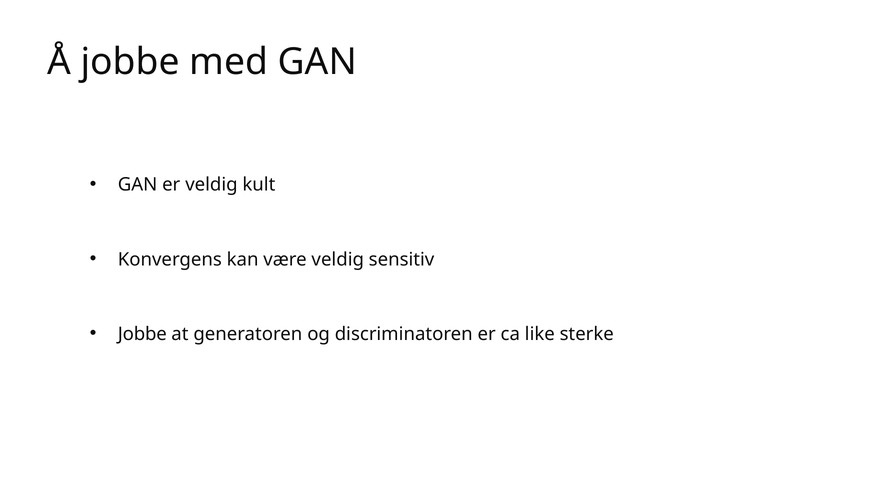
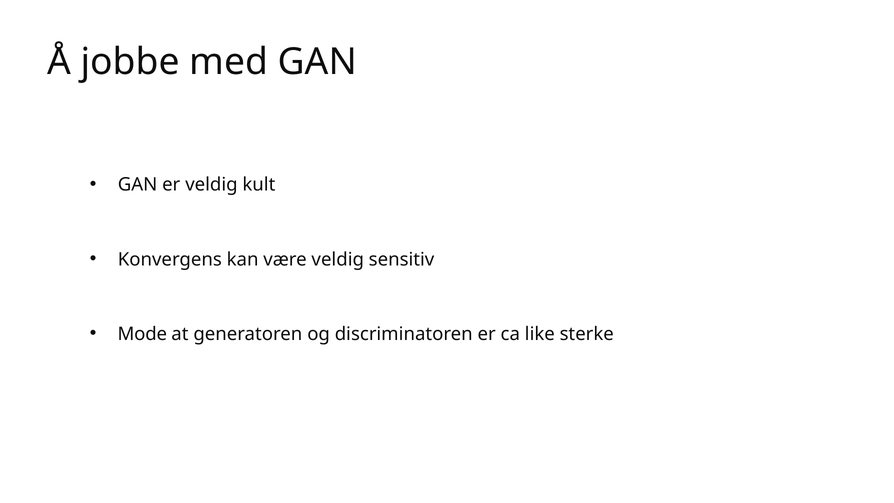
Jobbe at (142, 334): Jobbe -> Mode
